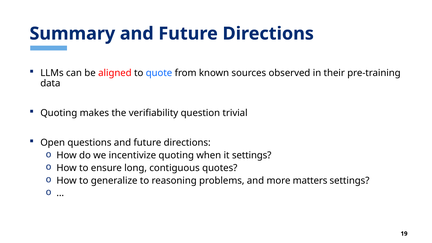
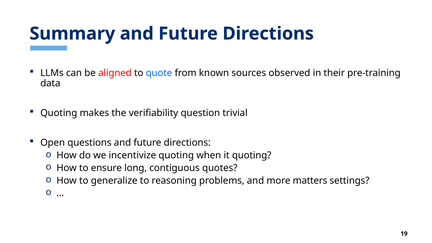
it settings: settings -> quoting
